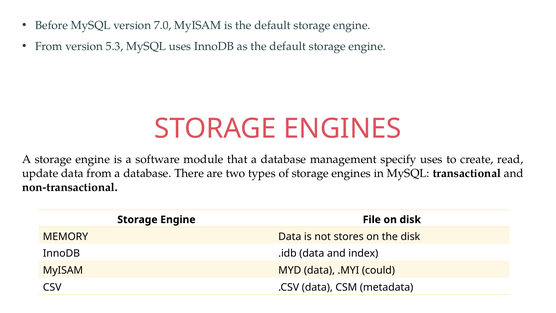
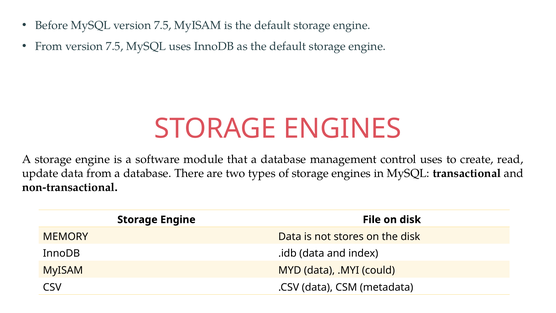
MySQL version 7.0: 7.0 -> 7.5
From version 5.3: 5.3 -> 7.5
specify: specify -> control
